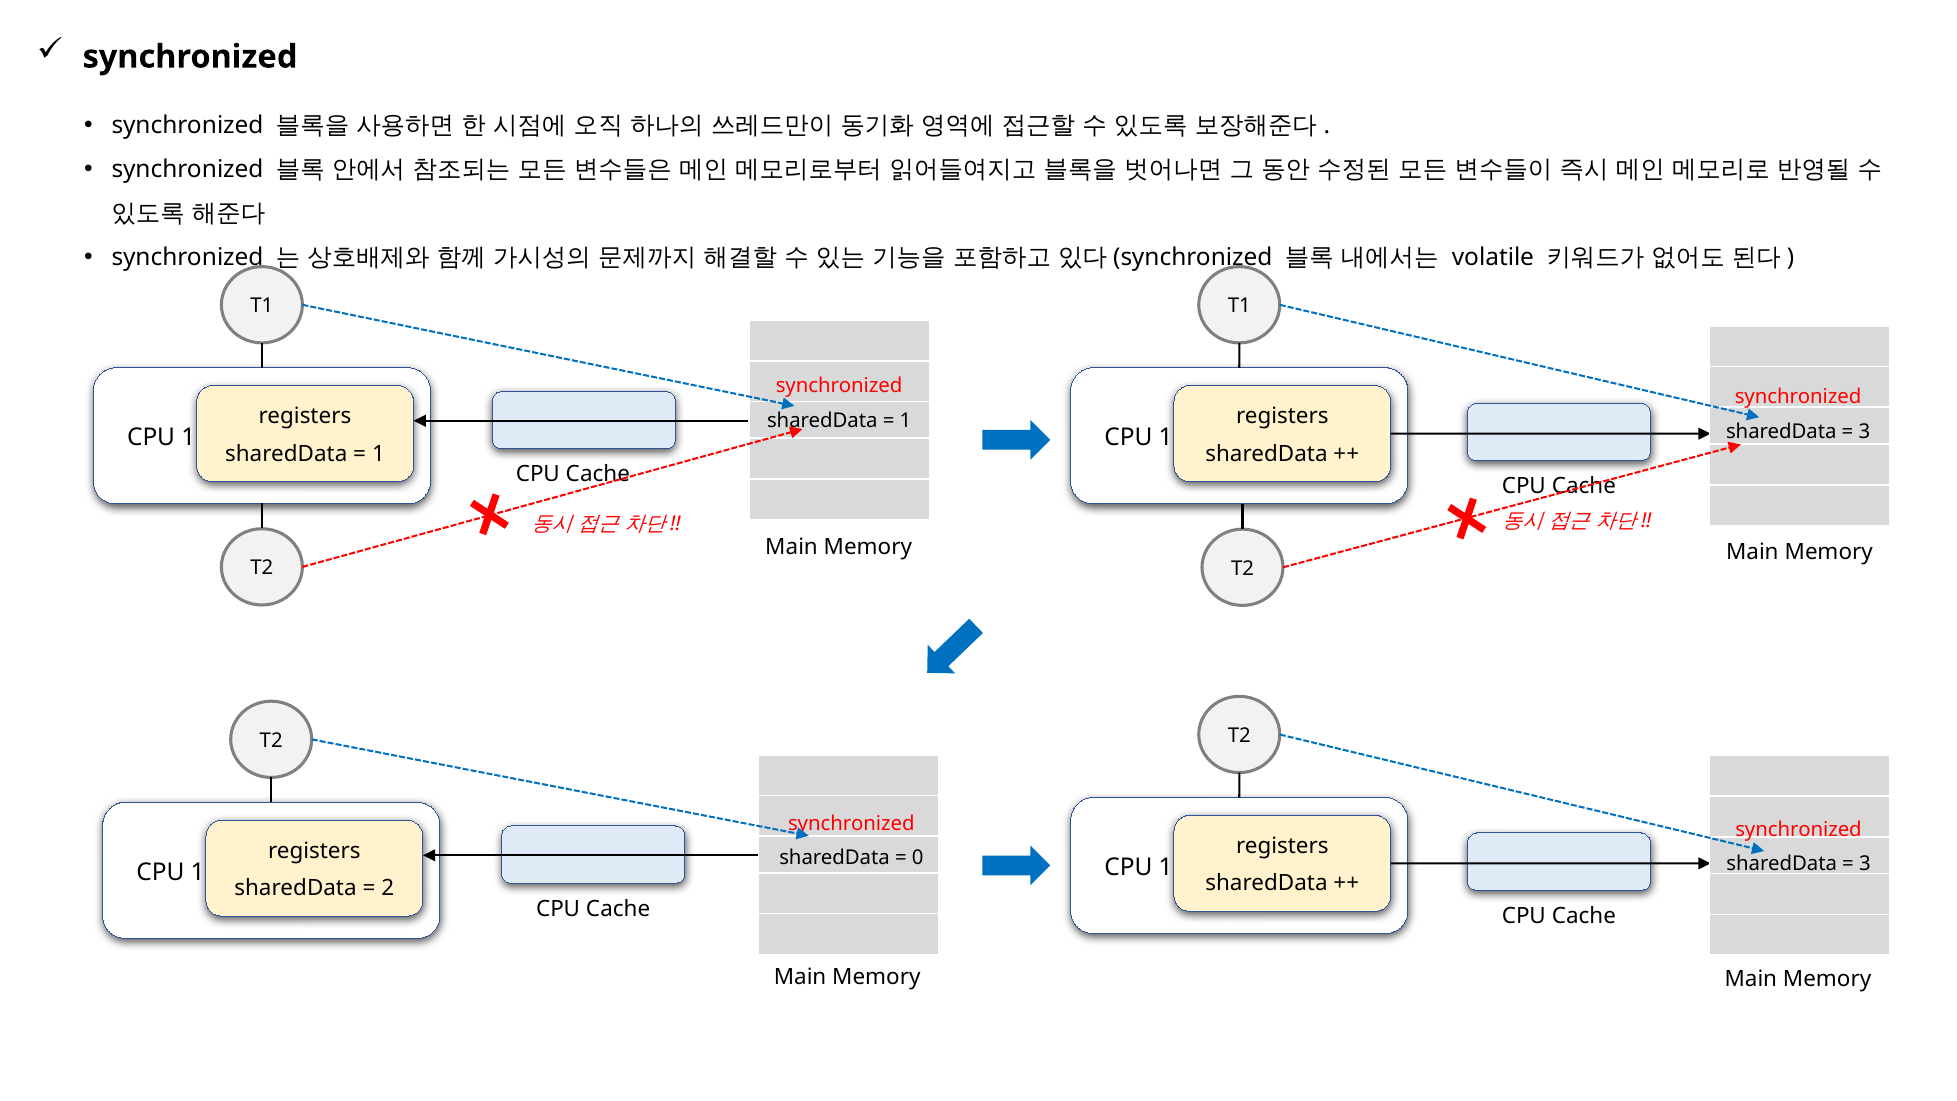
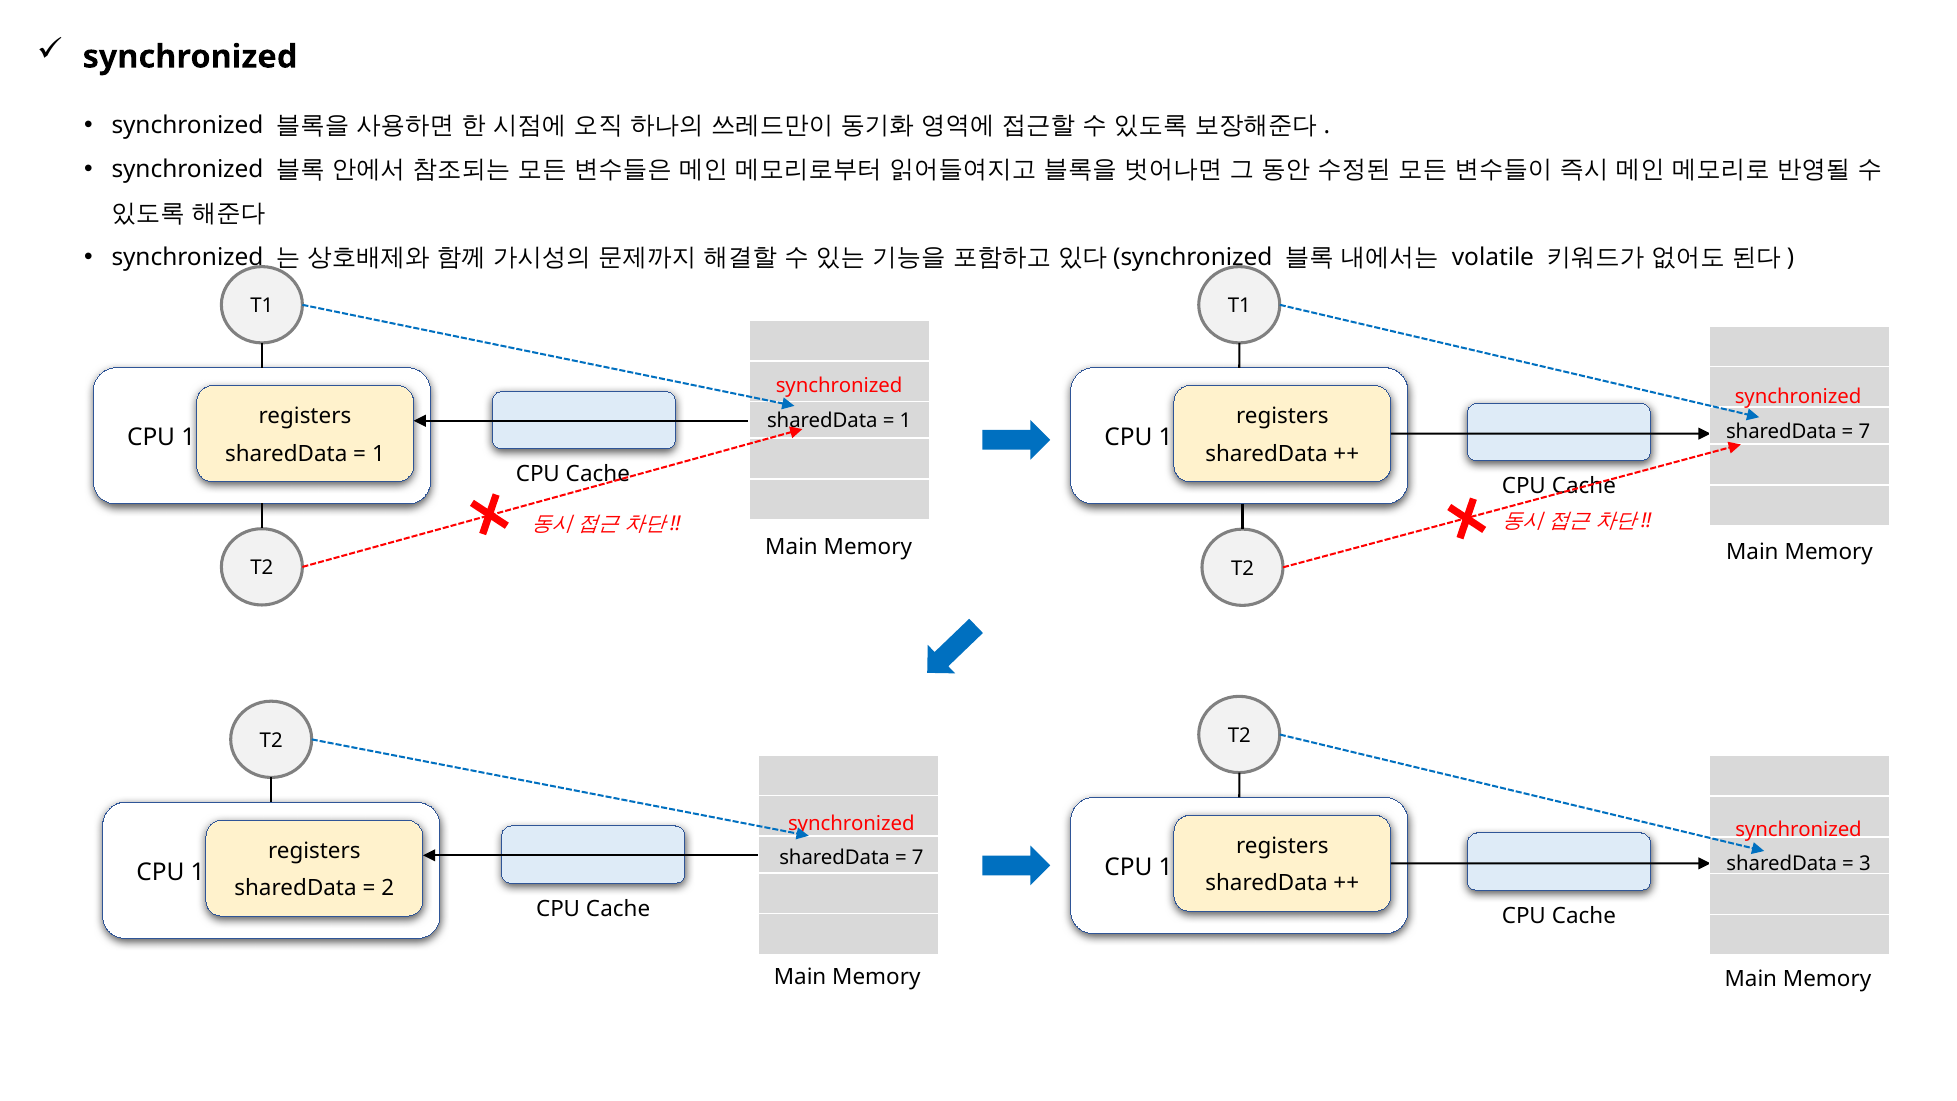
3 at (1864, 432): 3 -> 7
0 at (918, 858): 0 -> 7
